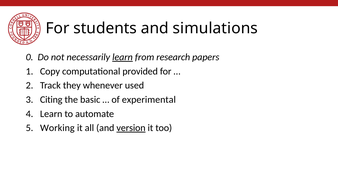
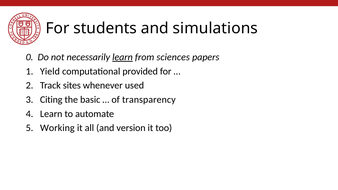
research: research -> sciences
Copy: Copy -> Yield
they: they -> sites
experimental: experimental -> transparency
version underline: present -> none
